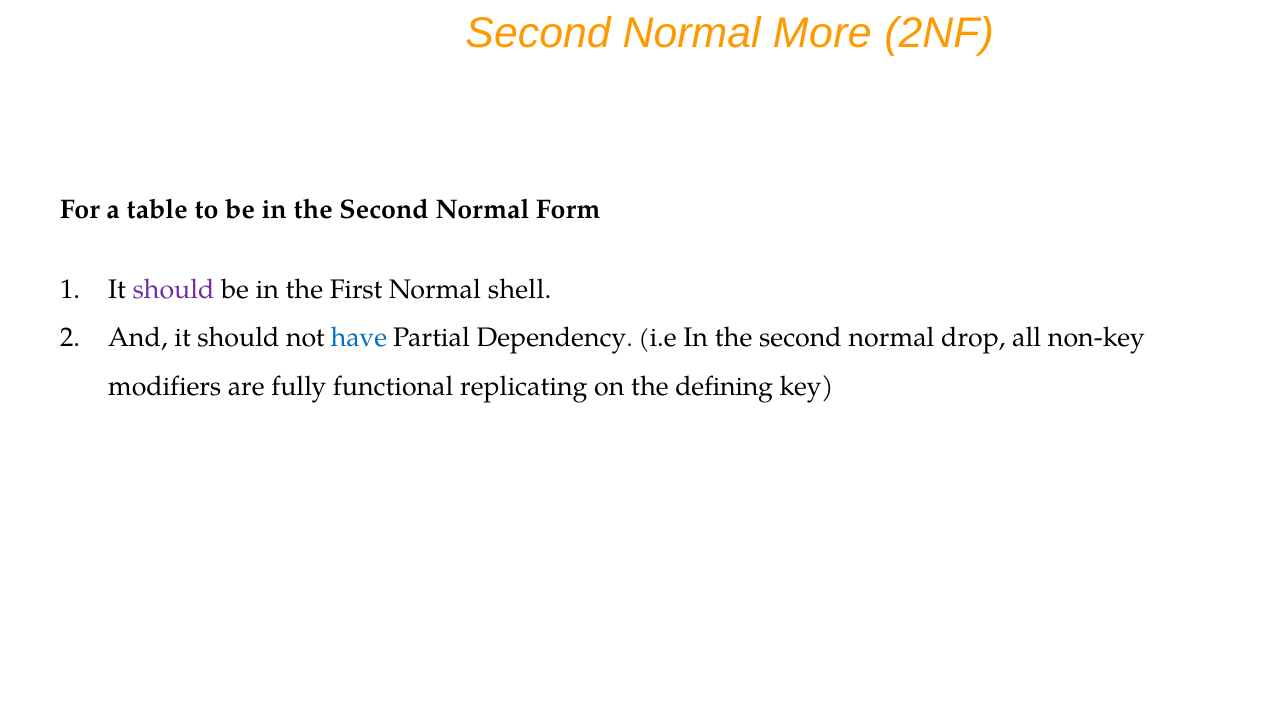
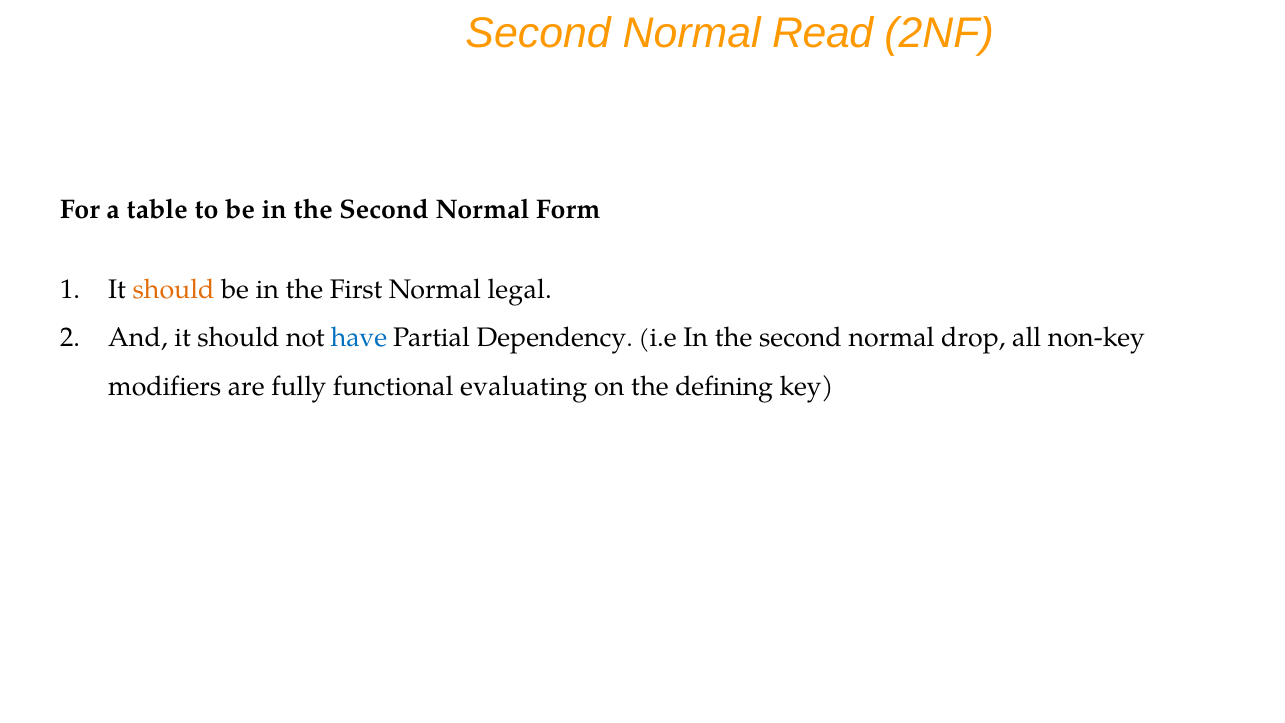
More: More -> Read
should at (174, 290) colour: purple -> orange
shell: shell -> legal
replicating: replicating -> evaluating
